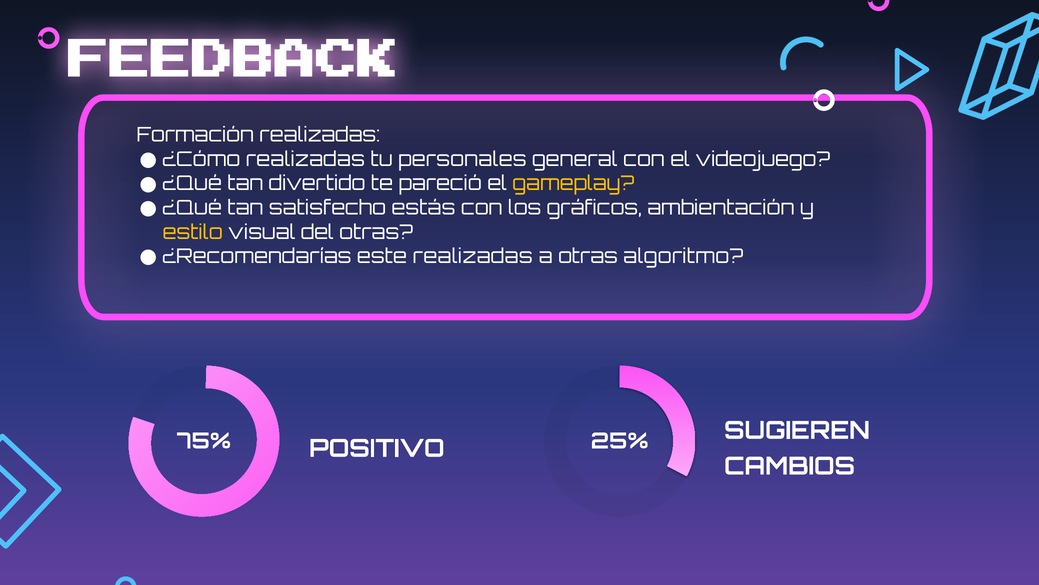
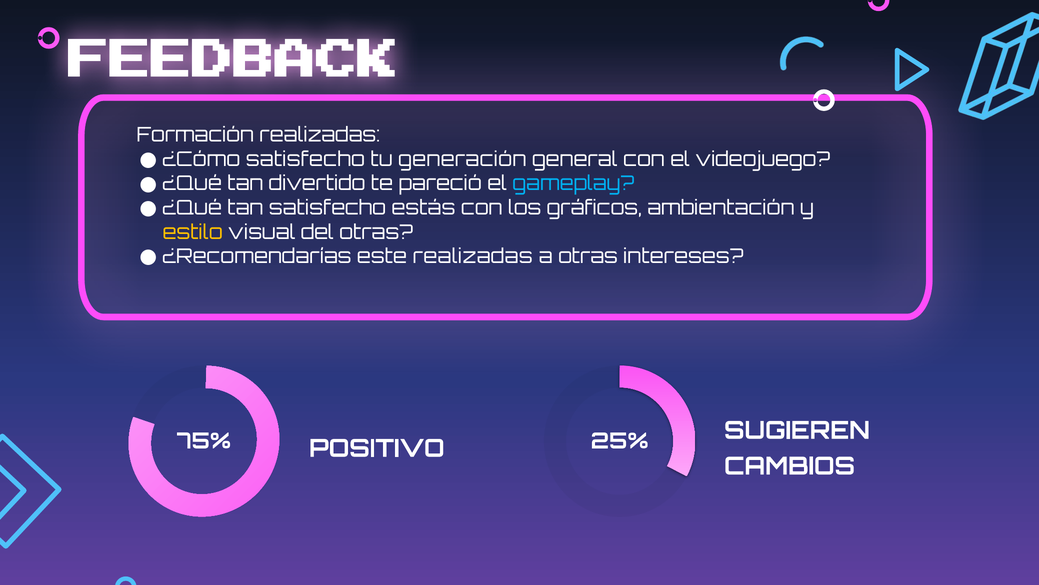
¿Cómo realizadas: realizadas -> satisfecho
personales: personales -> generación
gameplay colour: yellow -> light blue
algoritmo: algoritmo -> intereses
